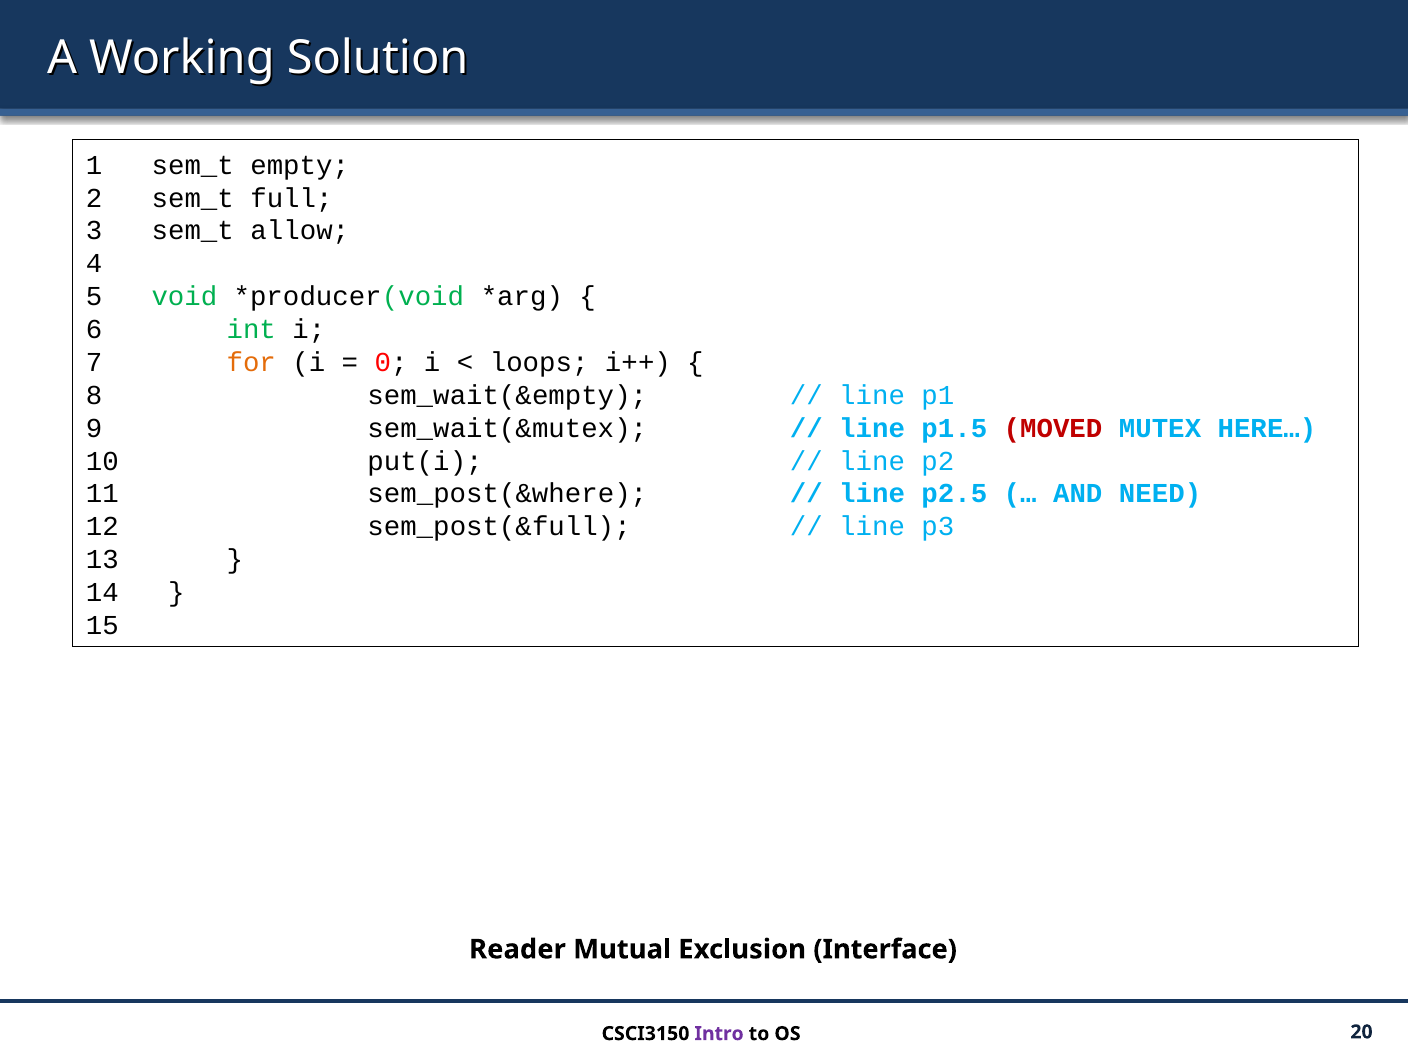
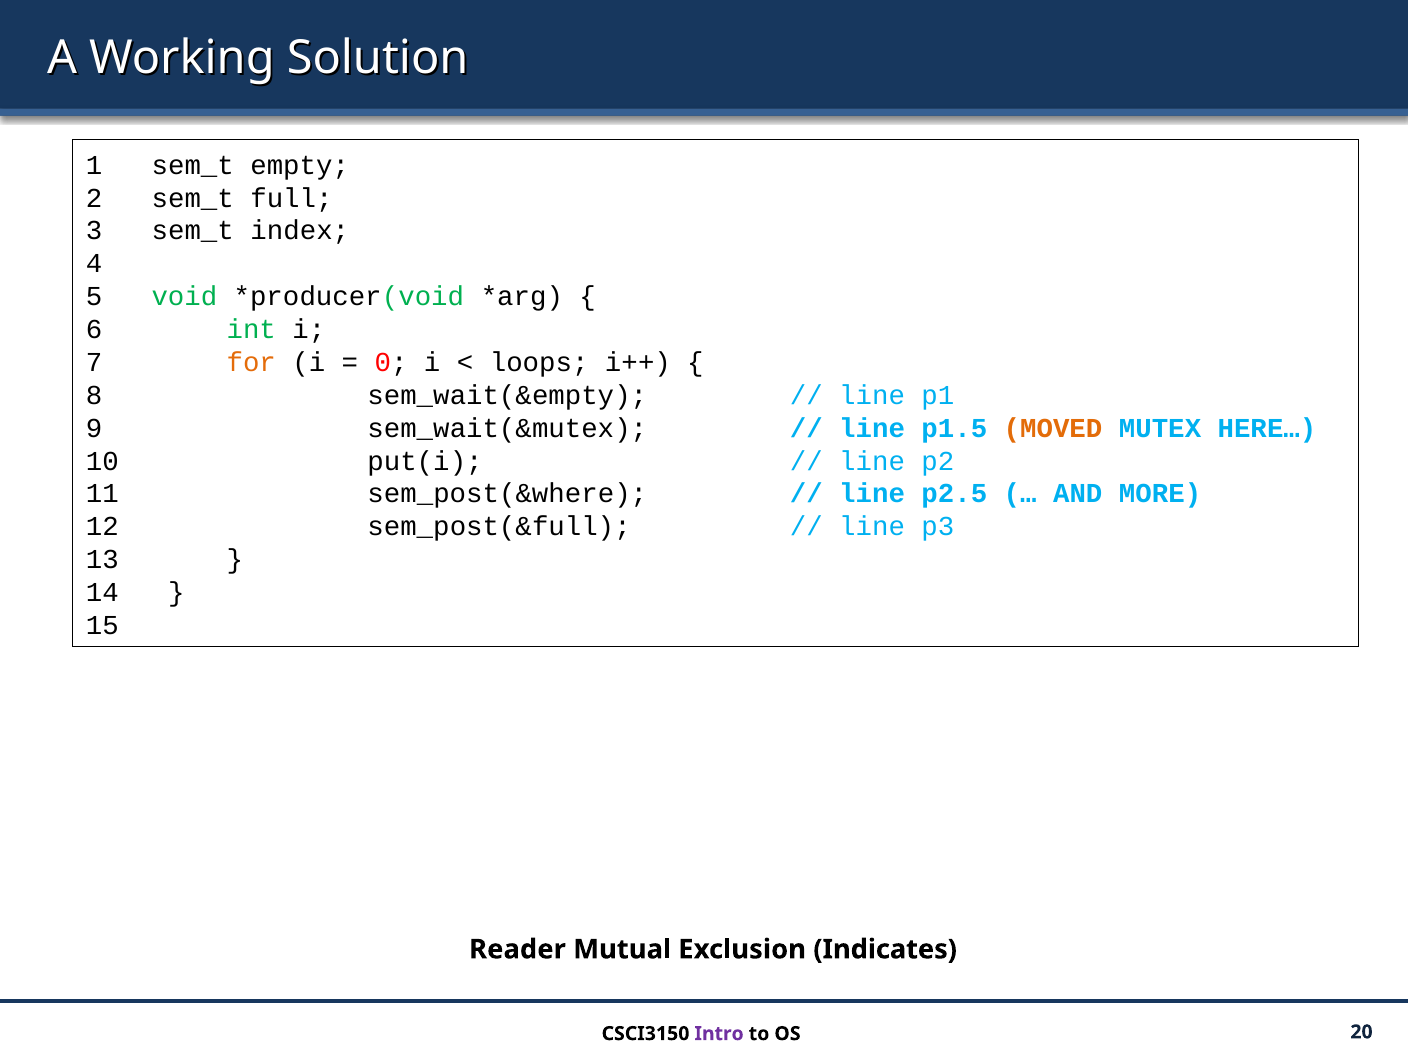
allow: allow -> index
MOVED colour: red -> orange
NEED: NEED -> MORE
Interface: Interface -> Indicates
